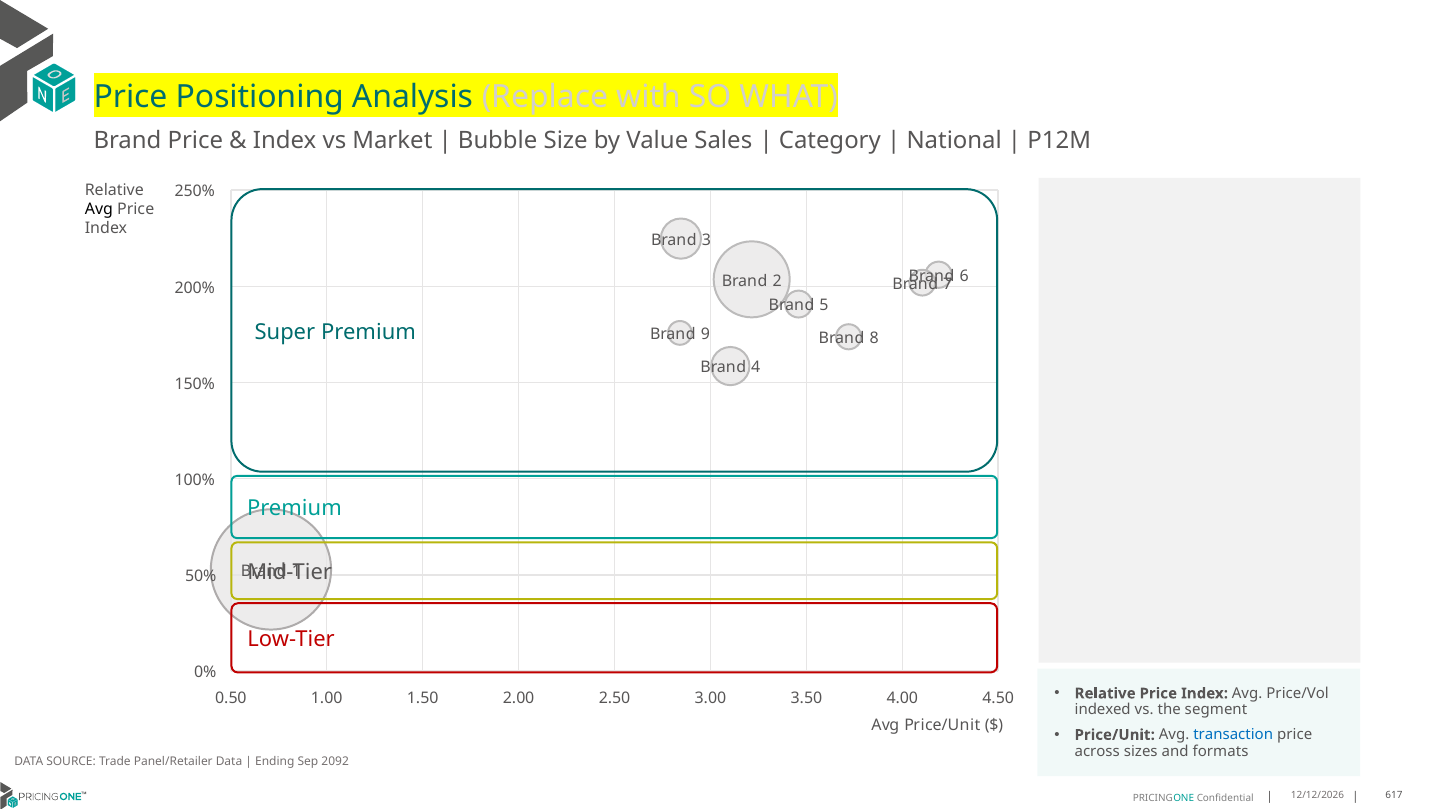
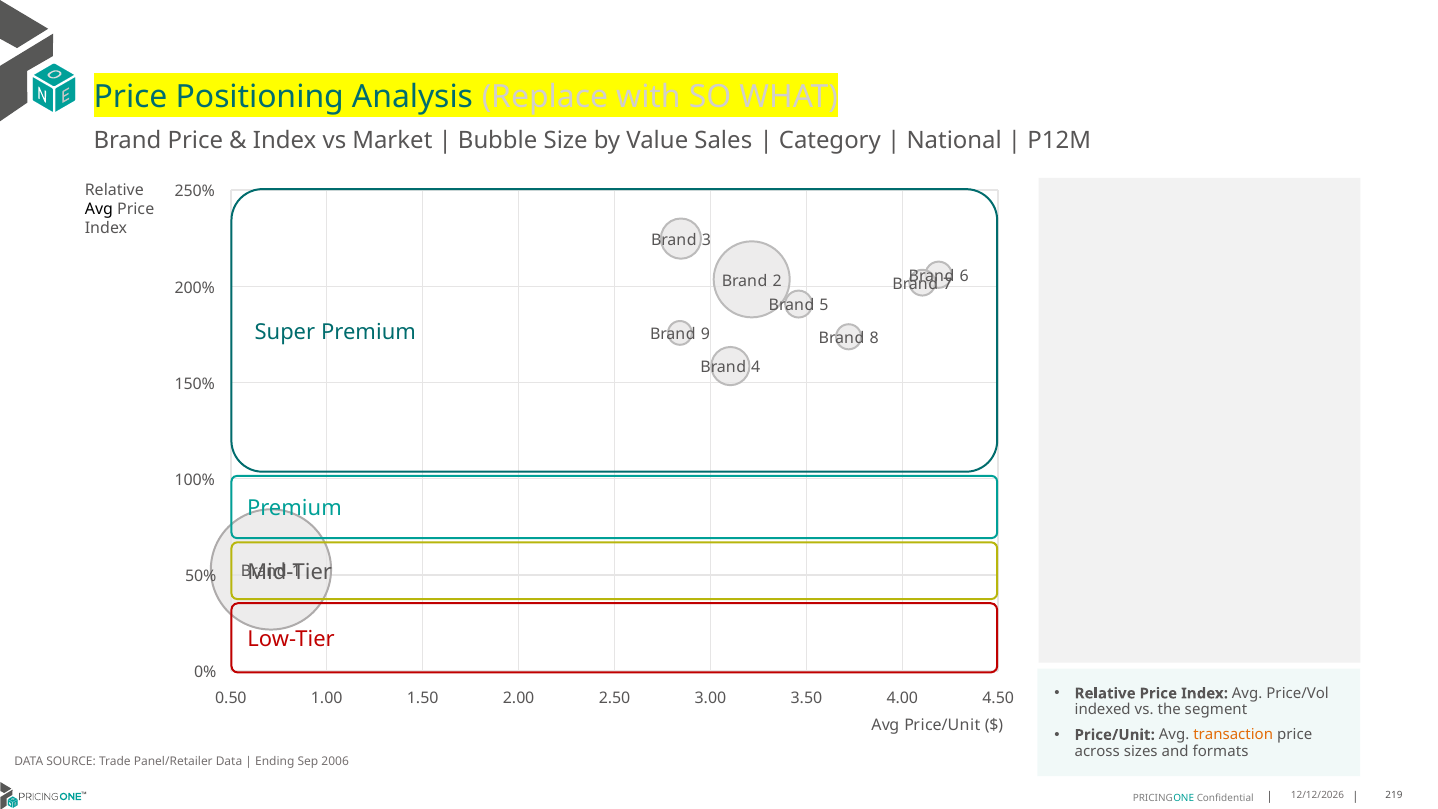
transaction colour: blue -> orange
2092: 2092 -> 2006
617: 617 -> 219
